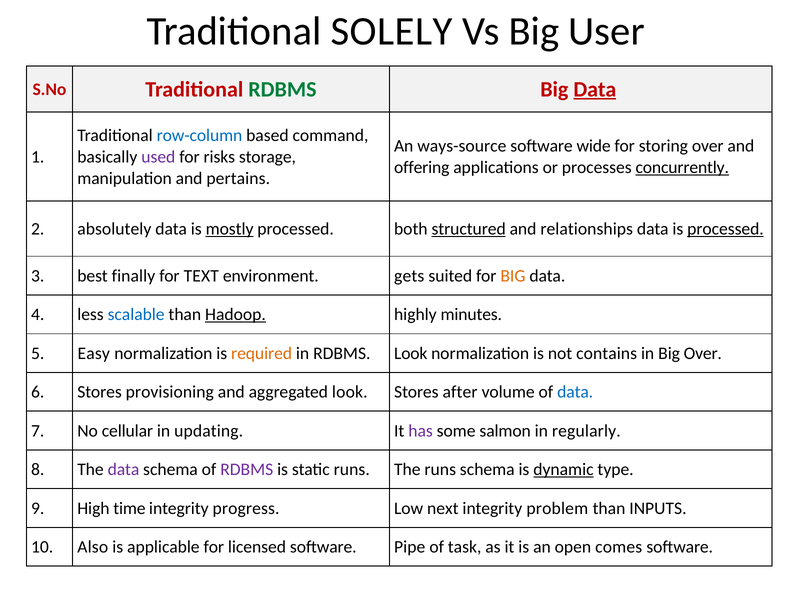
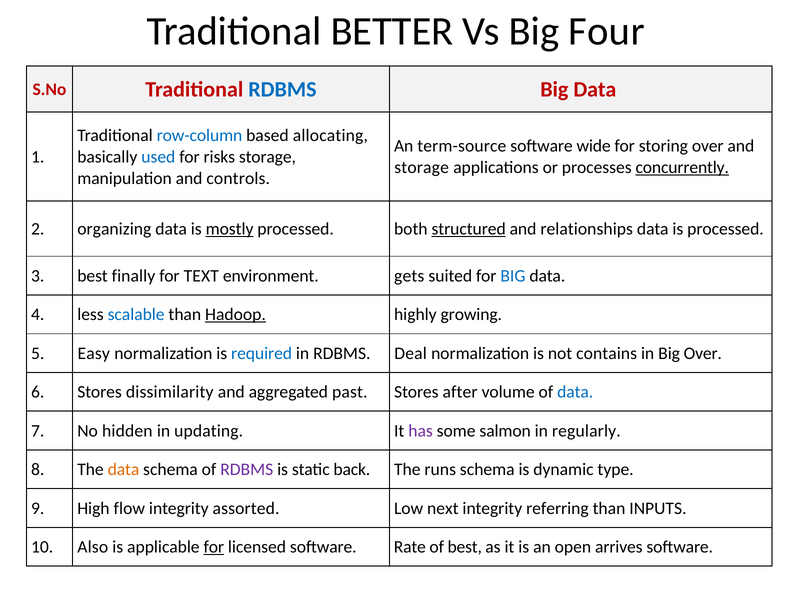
SOLELY: SOLELY -> BETTER
User: User -> Four
RDBMS at (282, 89) colour: green -> blue
Data at (595, 89) underline: present -> none
command: command -> allocating
ways-source: ways-source -> term-source
used colour: purple -> blue
offering at (422, 168): offering -> storage
pertains: pertains -> controls
absolutely: absolutely -> organizing
processed at (726, 229) underline: present -> none
BIG at (513, 276) colour: orange -> blue
minutes: minutes -> growing
required colour: orange -> blue
RDBMS Look: Look -> Deal
provisioning: provisioning -> dissimilarity
aggregated look: look -> past
cellular: cellular -> hidden
data at (123, 469) colour: purple -> orange
static runs: runs -> back
dynamic underline: present -> none
time: time -> flow
progress: progress -> assorted
problem: problem -> referring
for at (214, 547) underline: none -> present
Pipe: Pipe -> Rate
of task: task -> best
comes: comes -> arrives
